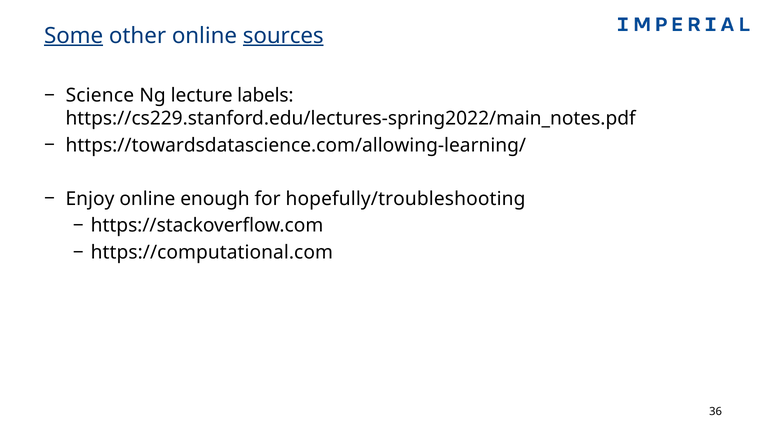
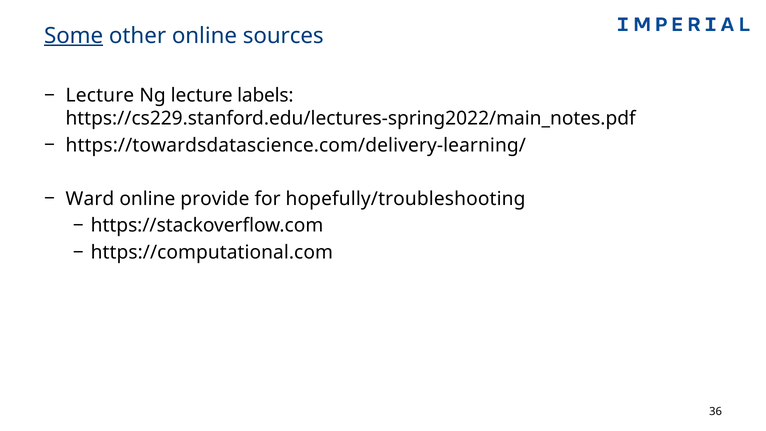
sources underline: present -> none
Science at (100, 95): Science -> Lecture
https://towardsdatascience.com/allowing-learning/: https://towardsdatascience.com/allowing-learning/ -> https://towardsdatascience.com/delivery-learning/
Enjoy: Enjoy -> Ward
enough: enough -> provide
